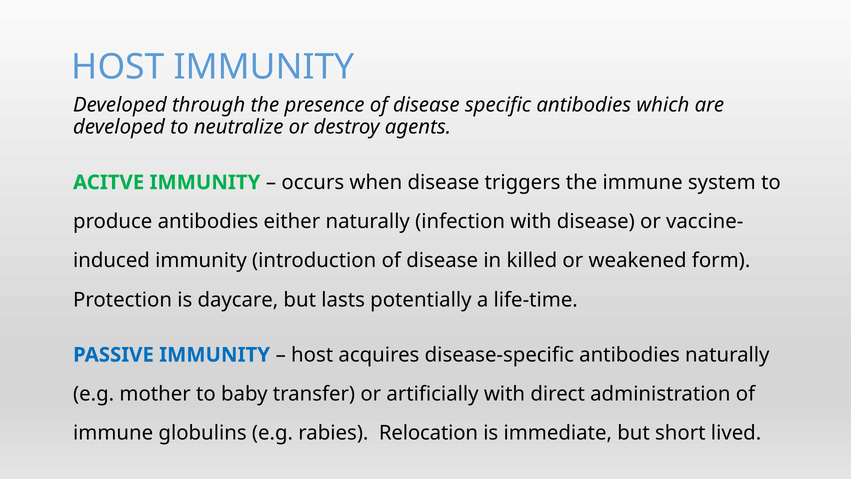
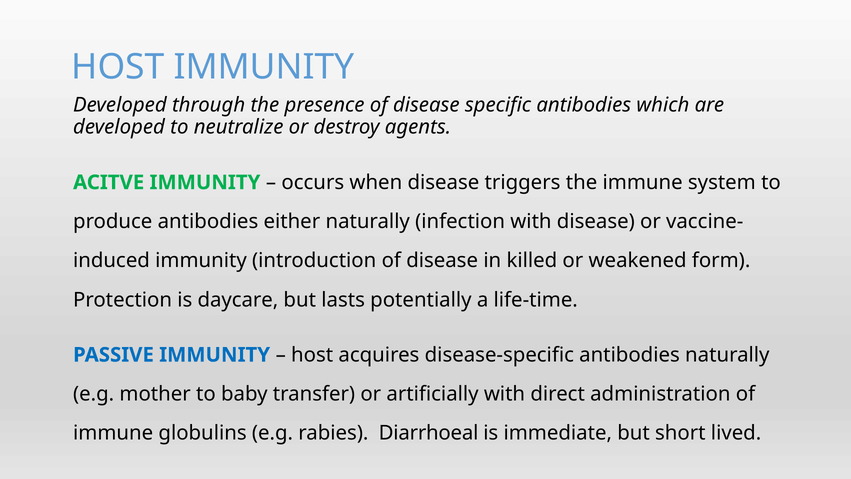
Relocation: Relocation -> Diarrhoeal
